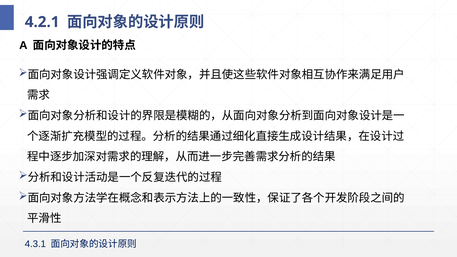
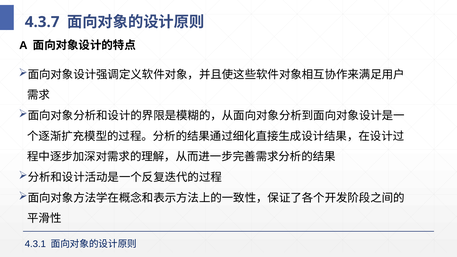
4.2.1: 4.2.1 -> 4.3.7
